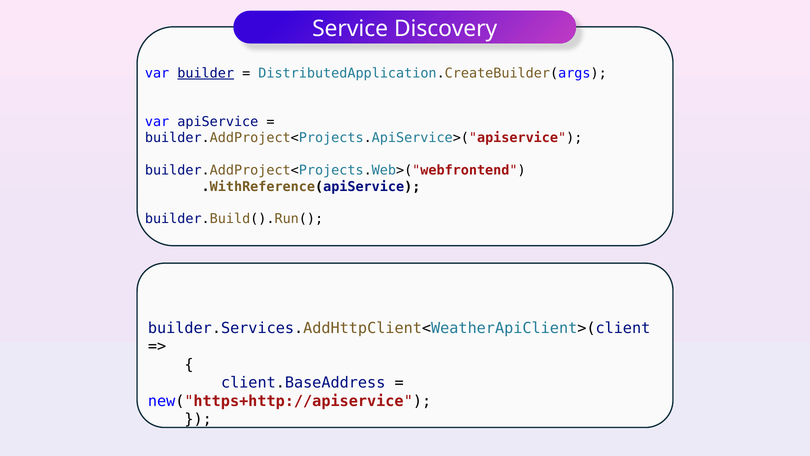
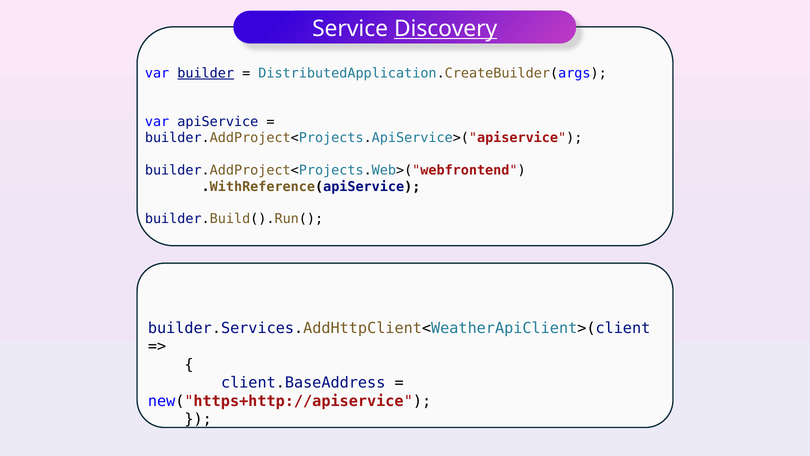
Discovery underline: none -> present
